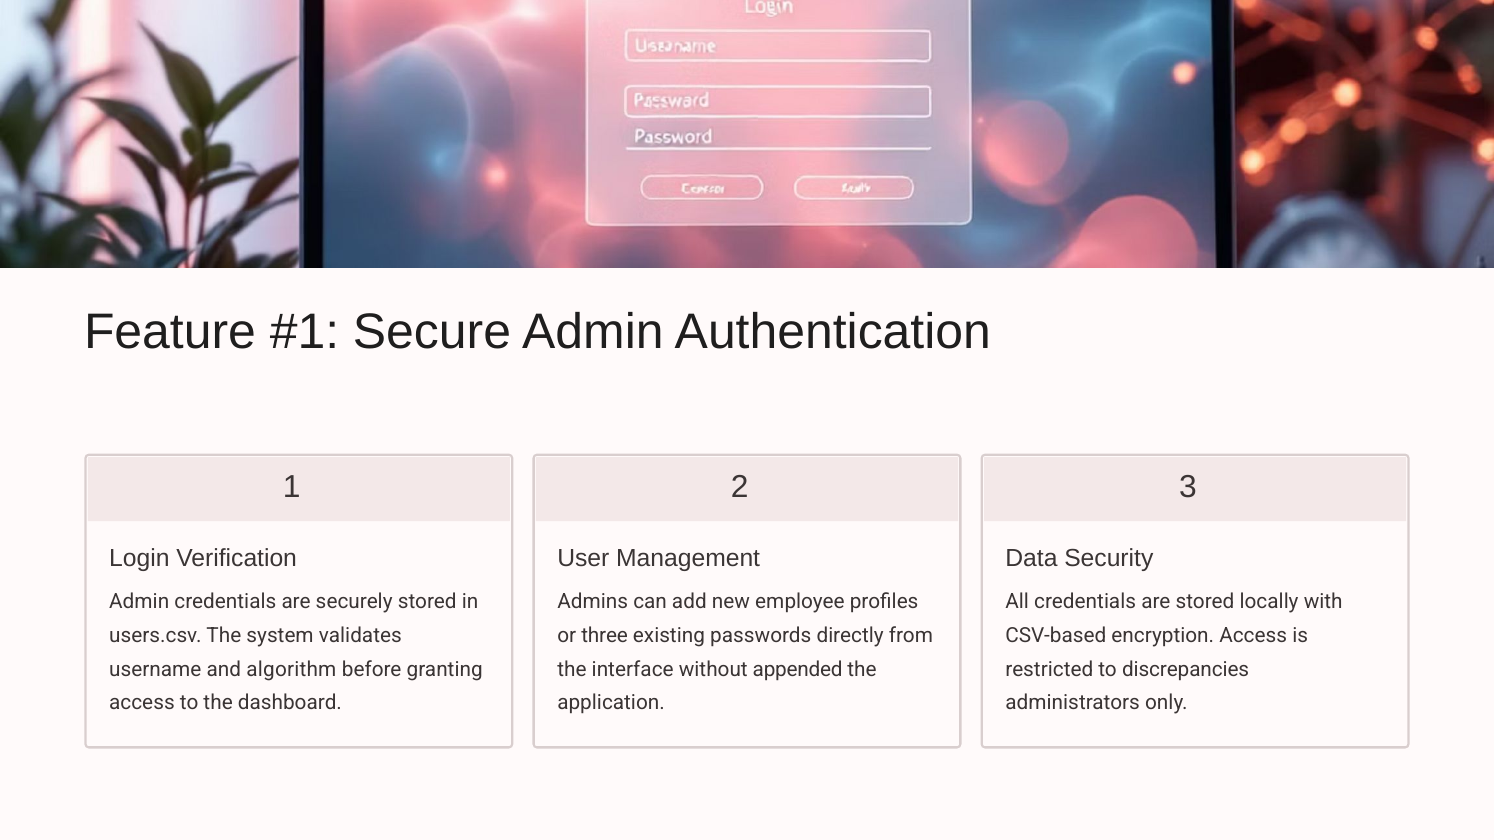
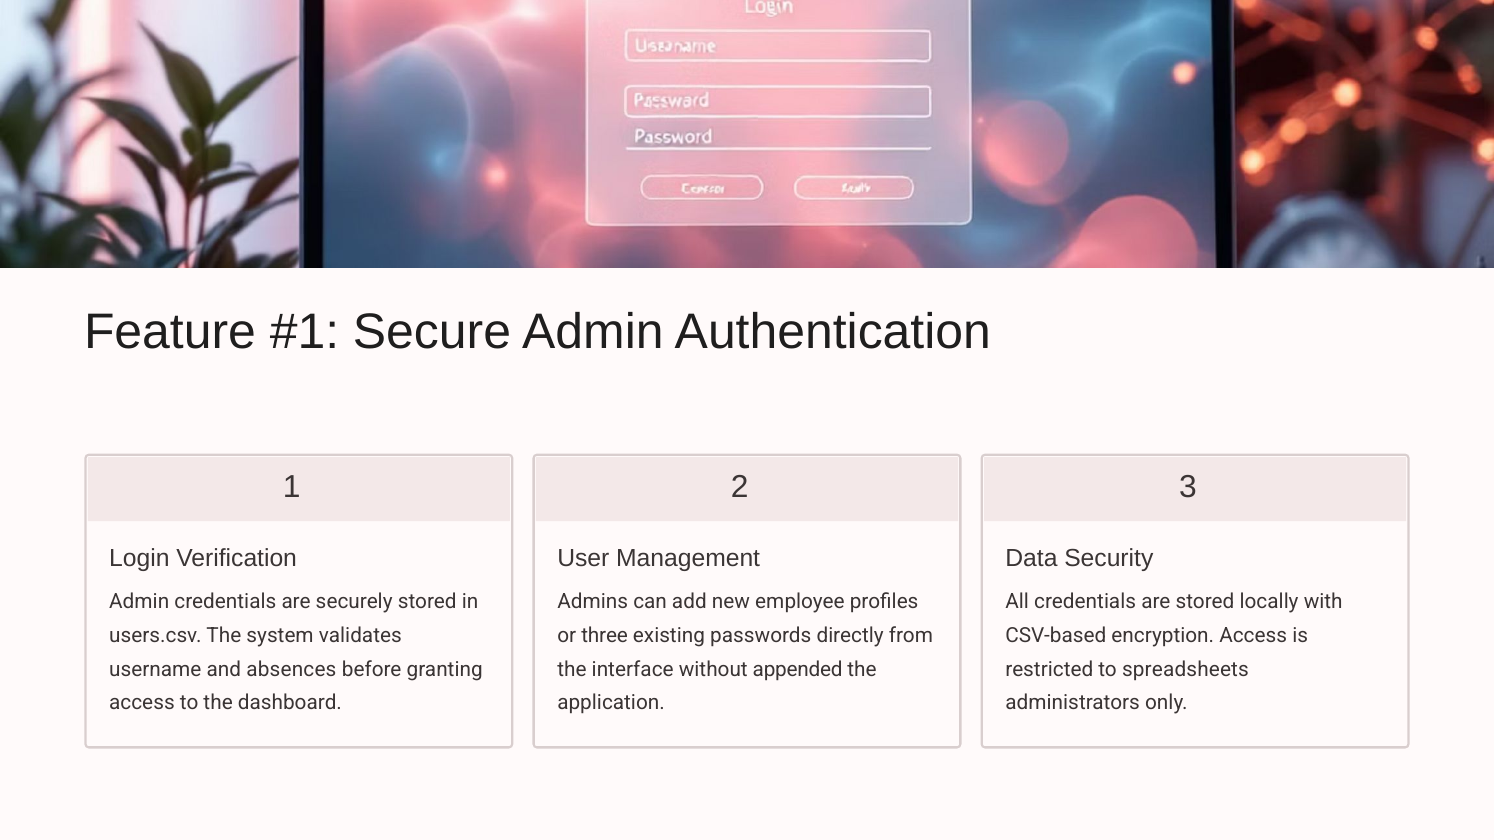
algorithm: algorithm -> absences
discrepancies: discrepancies -> spreadsheets
